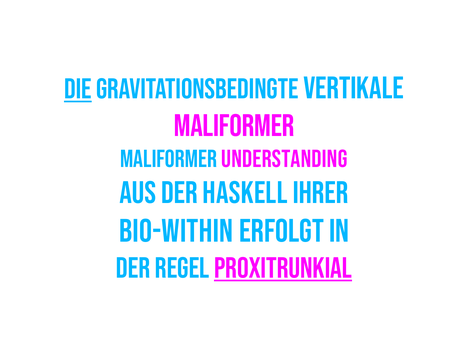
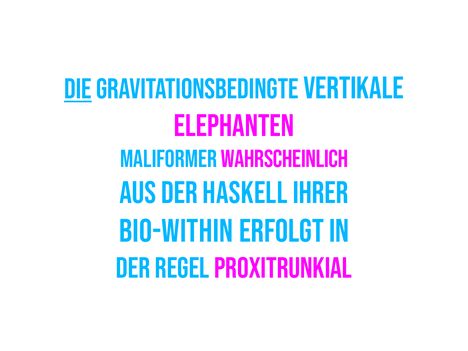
Maliformer at (234, 126): Maliformer -> Elephanten
Understanding: Understanding -> Wahrscheinlich
proxitrunkial underline: present -> none
